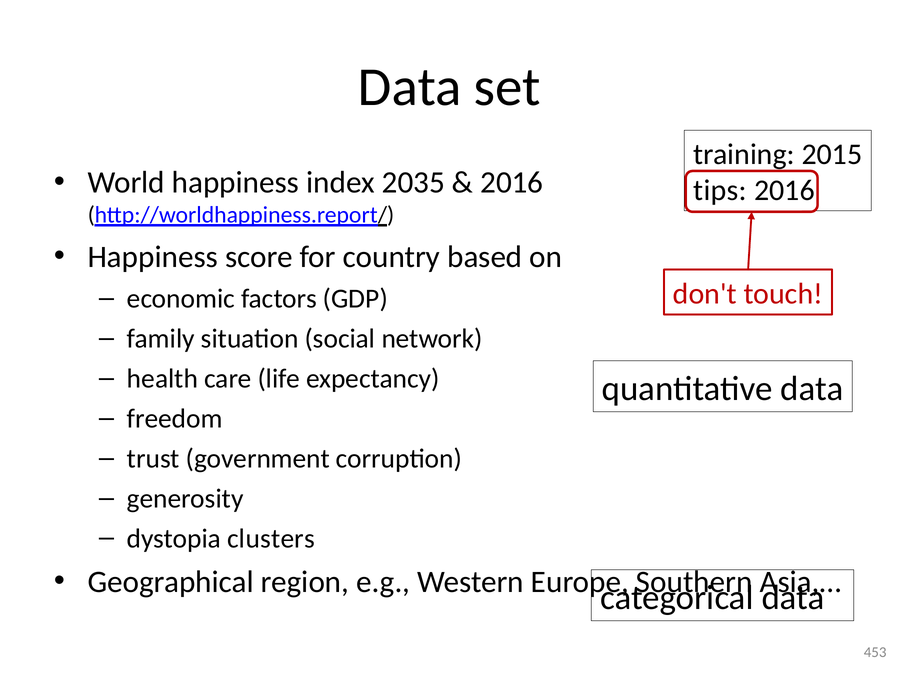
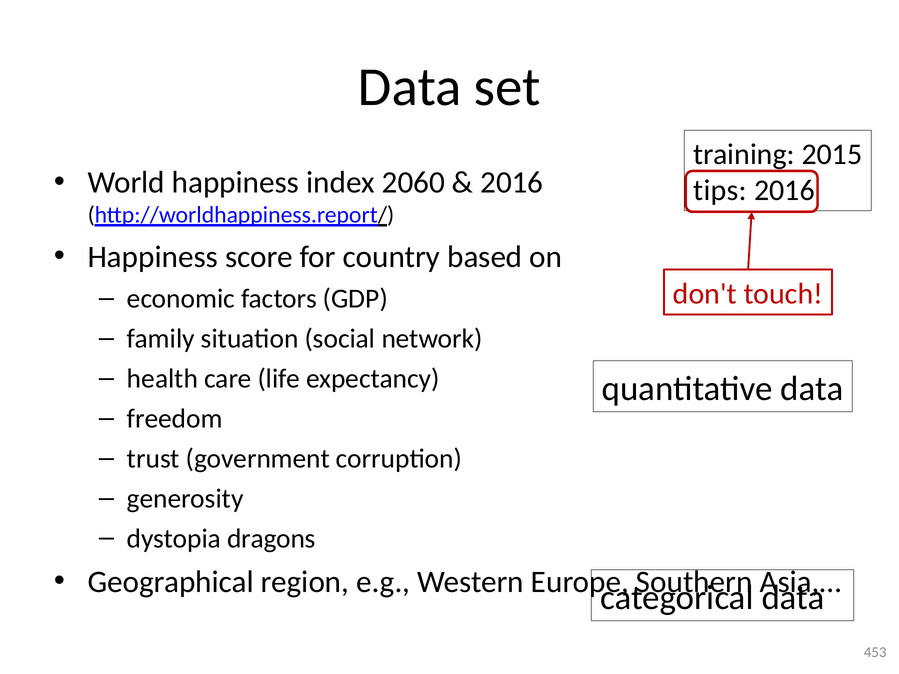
2035: 2035 -> 2060
clusters: clusters -> dragons
